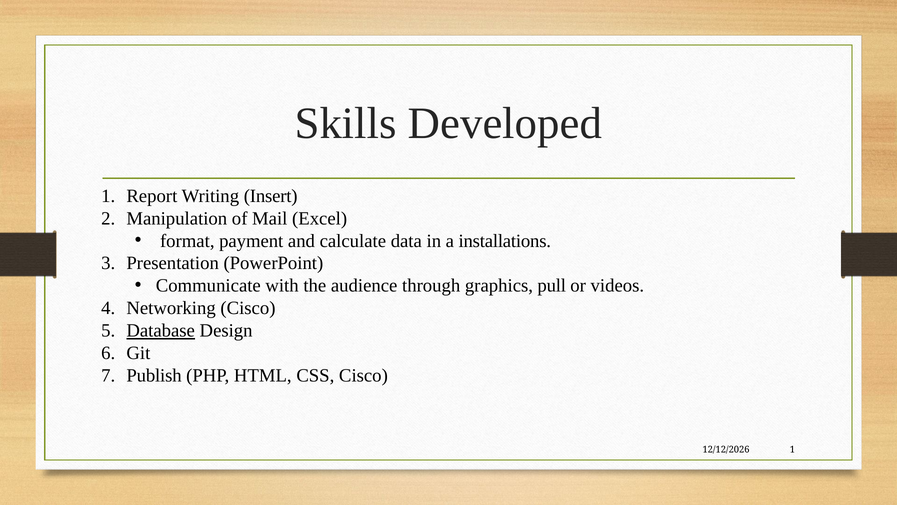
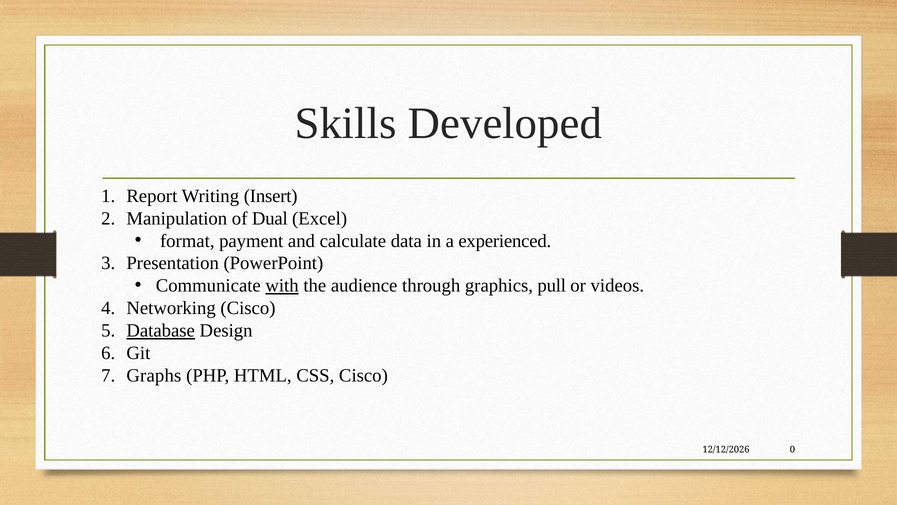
Mail: Mail -> Dual
installations: installations -> experienced
with underline: none -> present
Publish: Publish -> Graphs
1 at (792, 449): 1 -> 0
